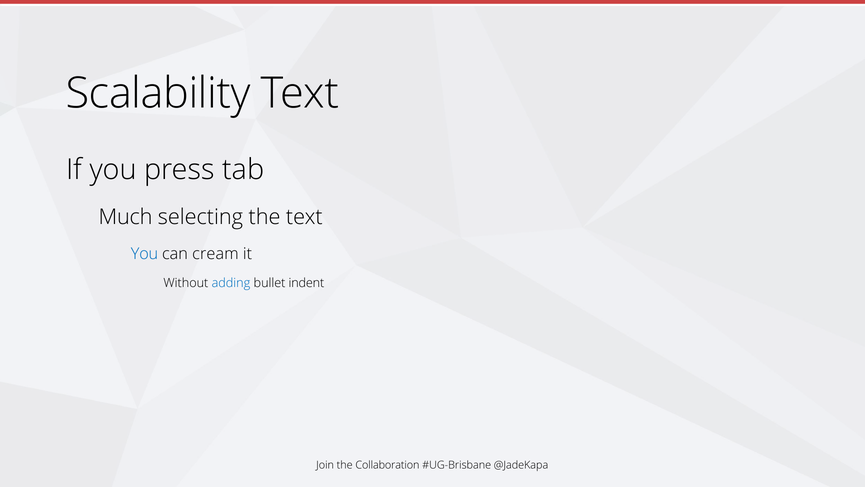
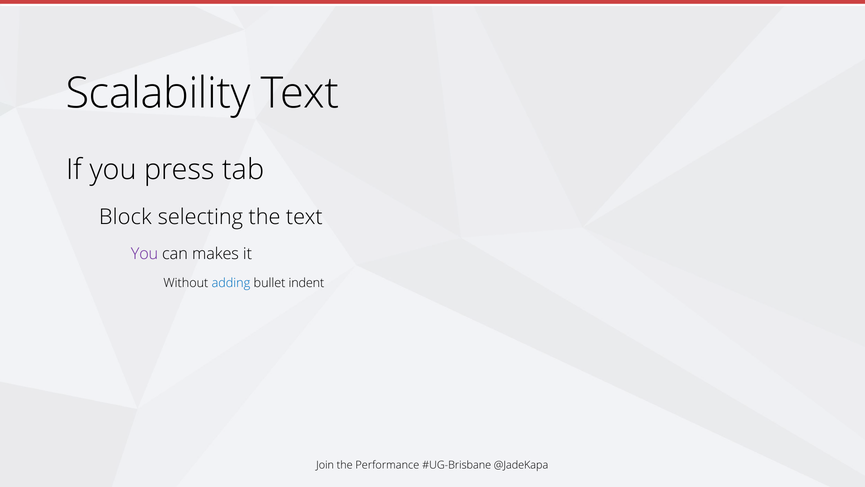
Much: Much -> Block
You at (145, 253) colour: blue -> purple
cream: cream -> makes
Collaboration: Collaboration -> Performance
